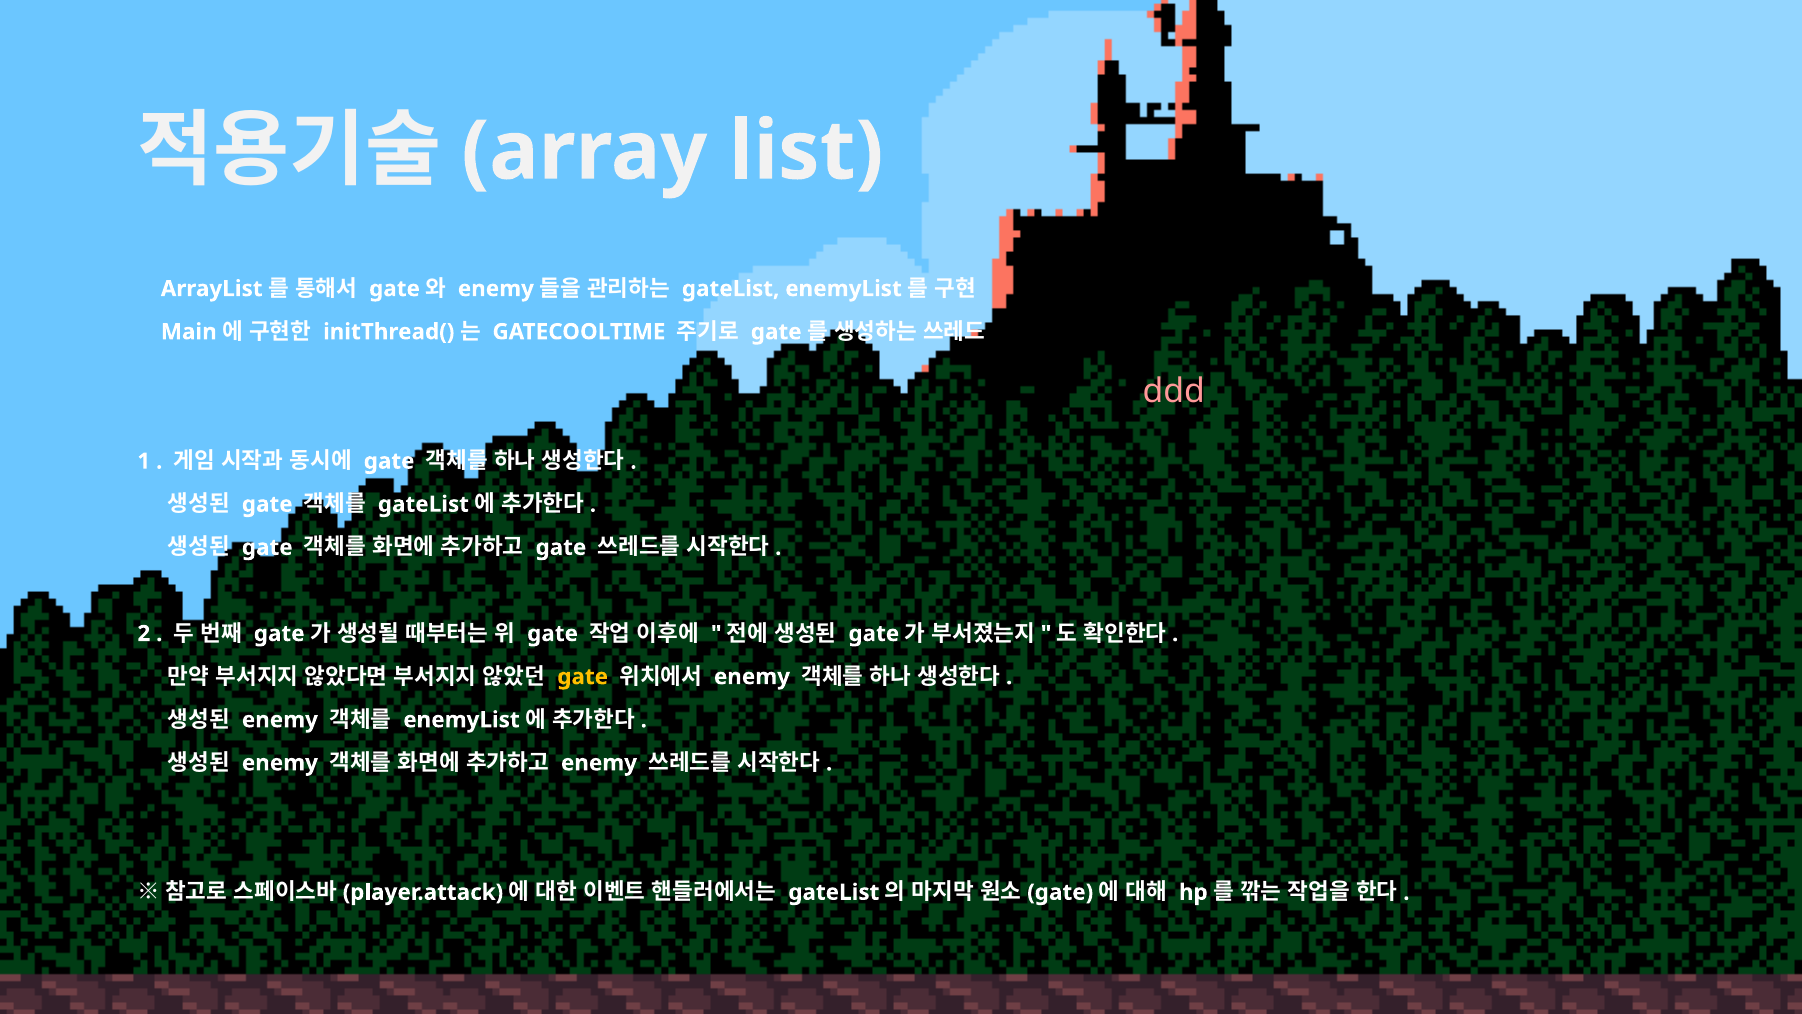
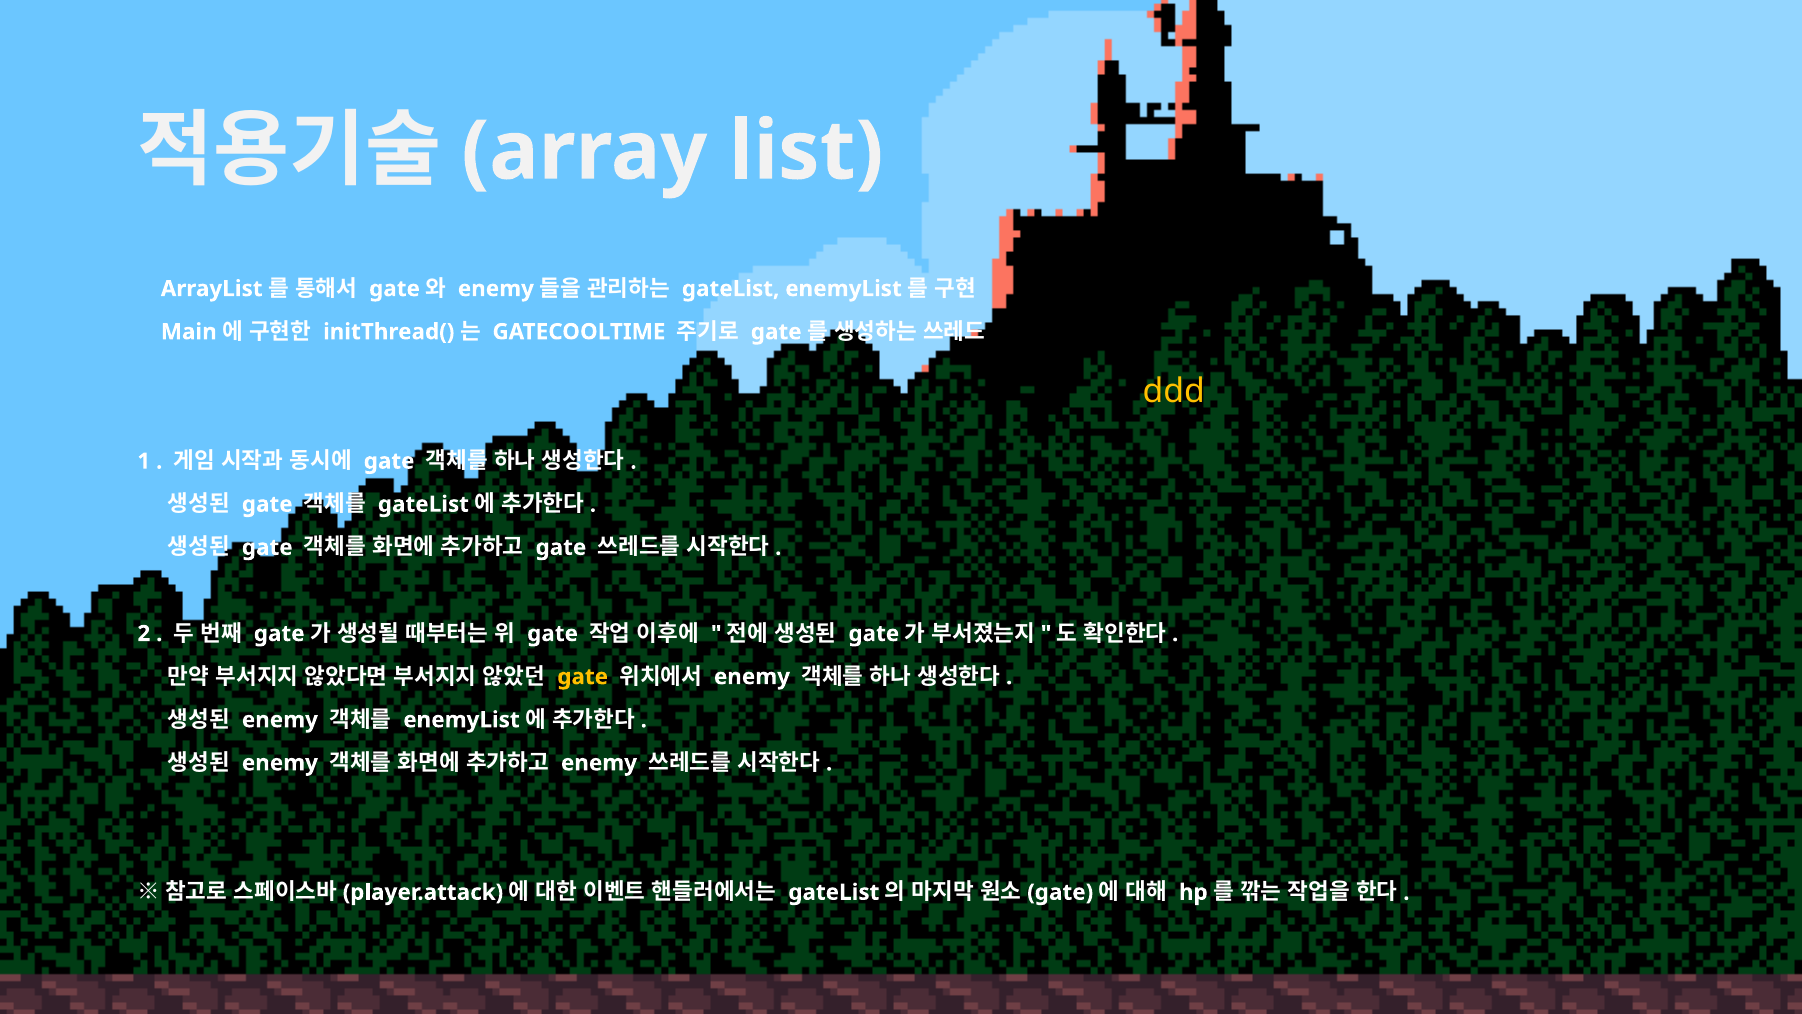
ddd colour: pink -> yellow
